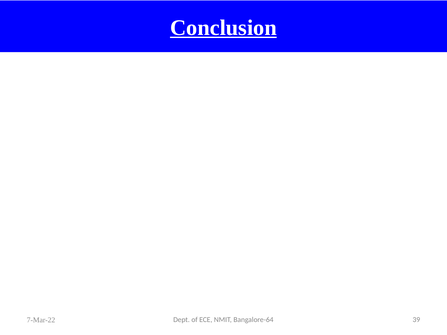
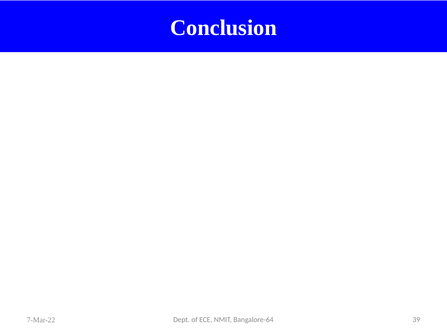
Conclusion underline: present -> none
